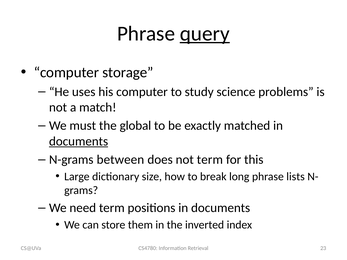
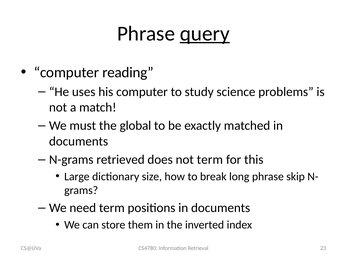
storage: storage -> reading
documents at (79, 141) underline: present -> none
between: between -> retrieved
lists: lists -> skip
